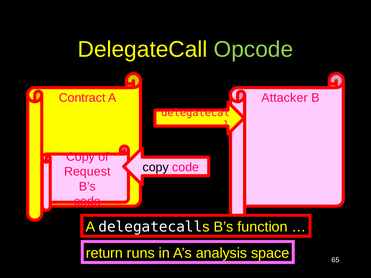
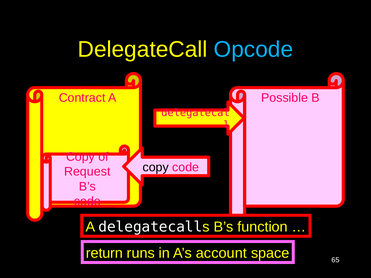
Opcode colour: light green -> light blue
Attacker: Attacker -> Possible
analysis: analysis -> account
